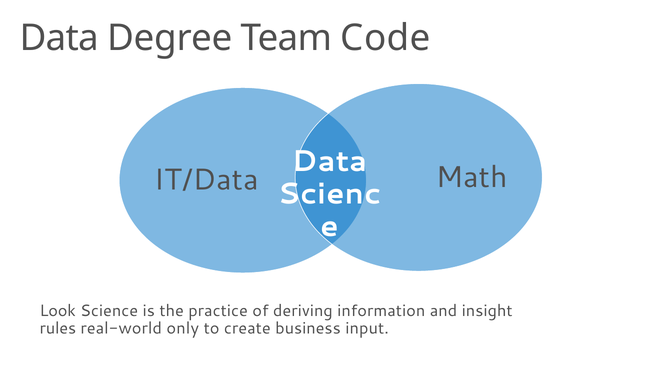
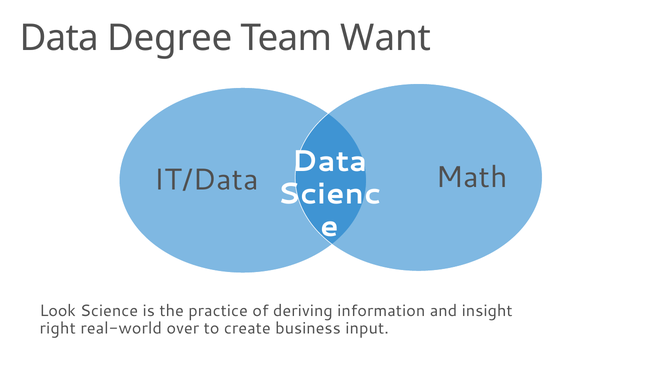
Code: Code -> Want
rules: rules -> right
only: only -> over
